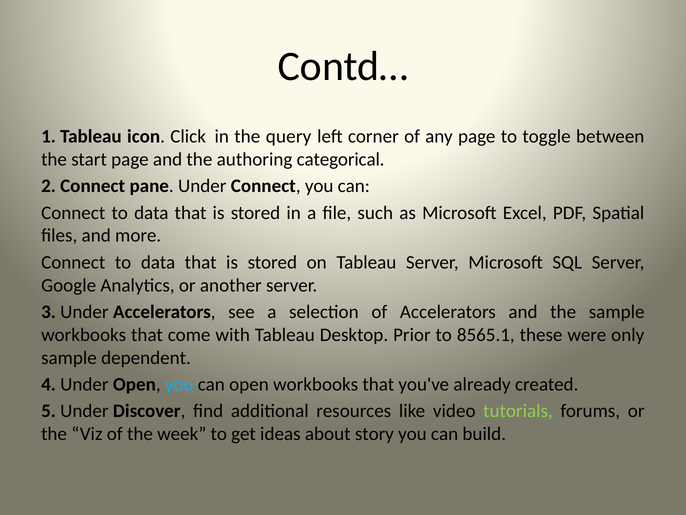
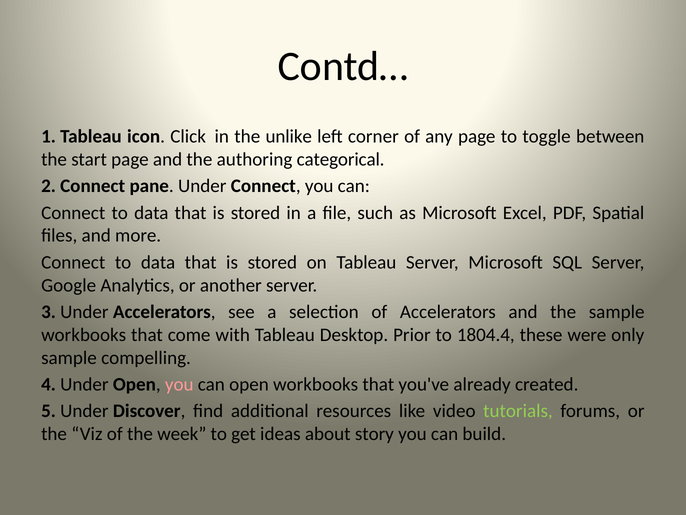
query: query -> unlike
8565.1: 8565.1 -> 1804.4
dependent: dependent -> compelling
you at (179, 384) colour: light blue -> pink
